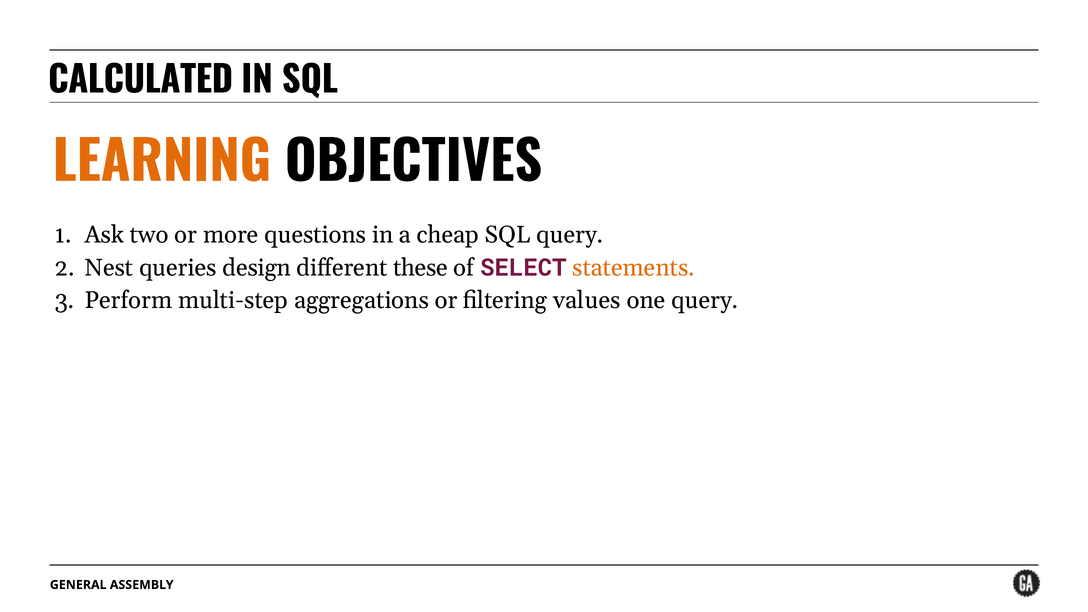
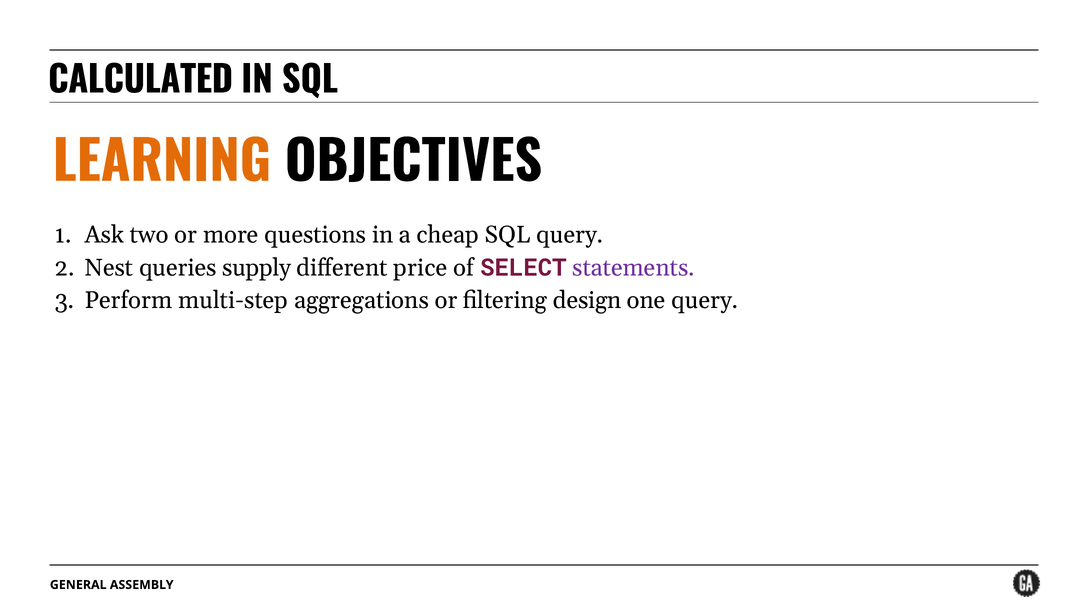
design: design -> supply
these: these -> price
statements colour: orange -> purple
values: values -> design
